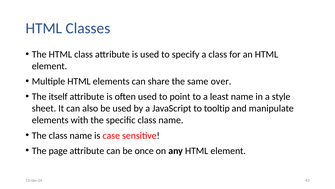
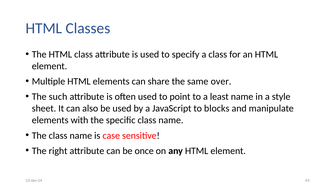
itself: itself -> such
tooltip: tooltip -> blocks
page: page -> right
